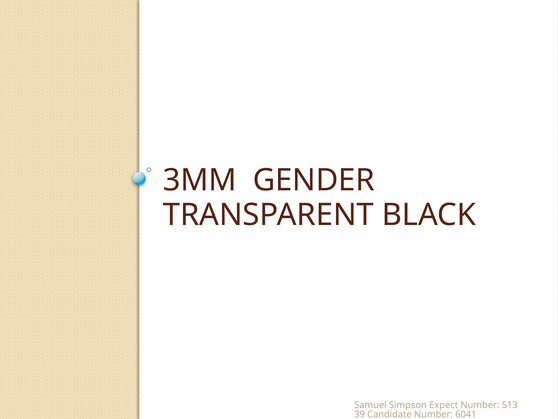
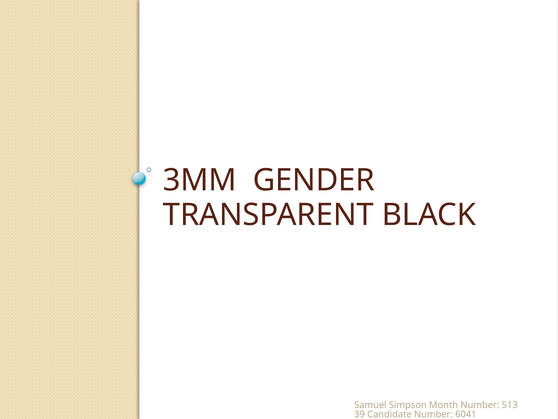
Expect: Expect -> Month
